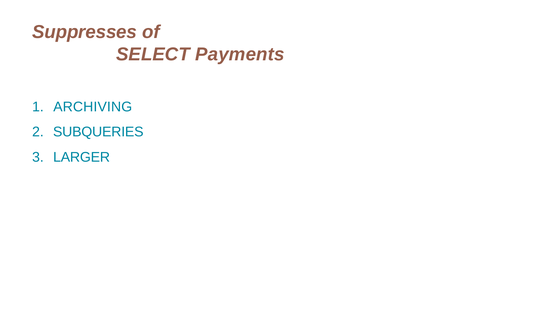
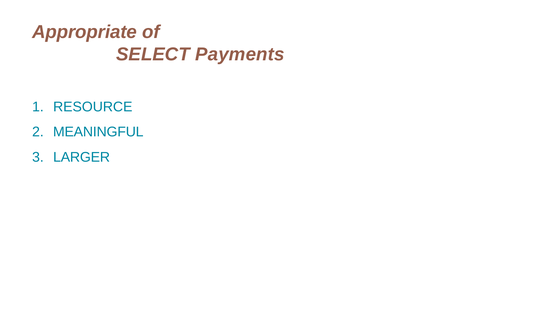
Suppresses: Suppresses -> Appropriate
ARCHIVING: ARCHIVING -> RESOURCE
SUBQUERIES: SUBQUERIES -> MEANINGFUL
